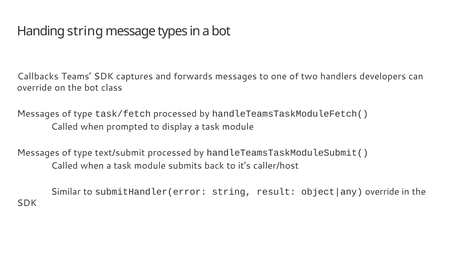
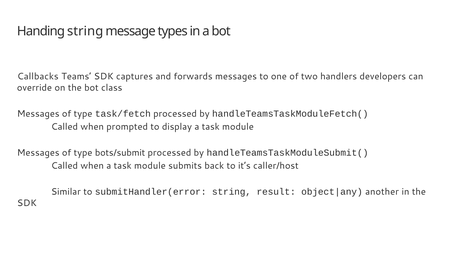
text/submit: text/submit -> bots/submit
override at (382, 191): override -> another
